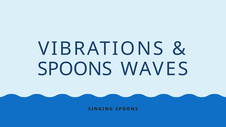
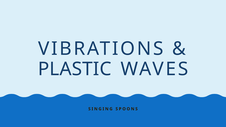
SPOONS at (75, 69): SPOONS -> PLASTIC
